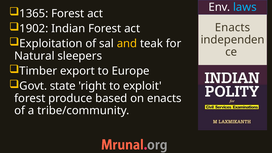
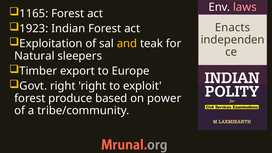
laws colour: light blue -> pink
1365: 1365 -> 1165
1902: 1902 -> 1923
Govt state: state -> right
on enacts: enacts -> power
